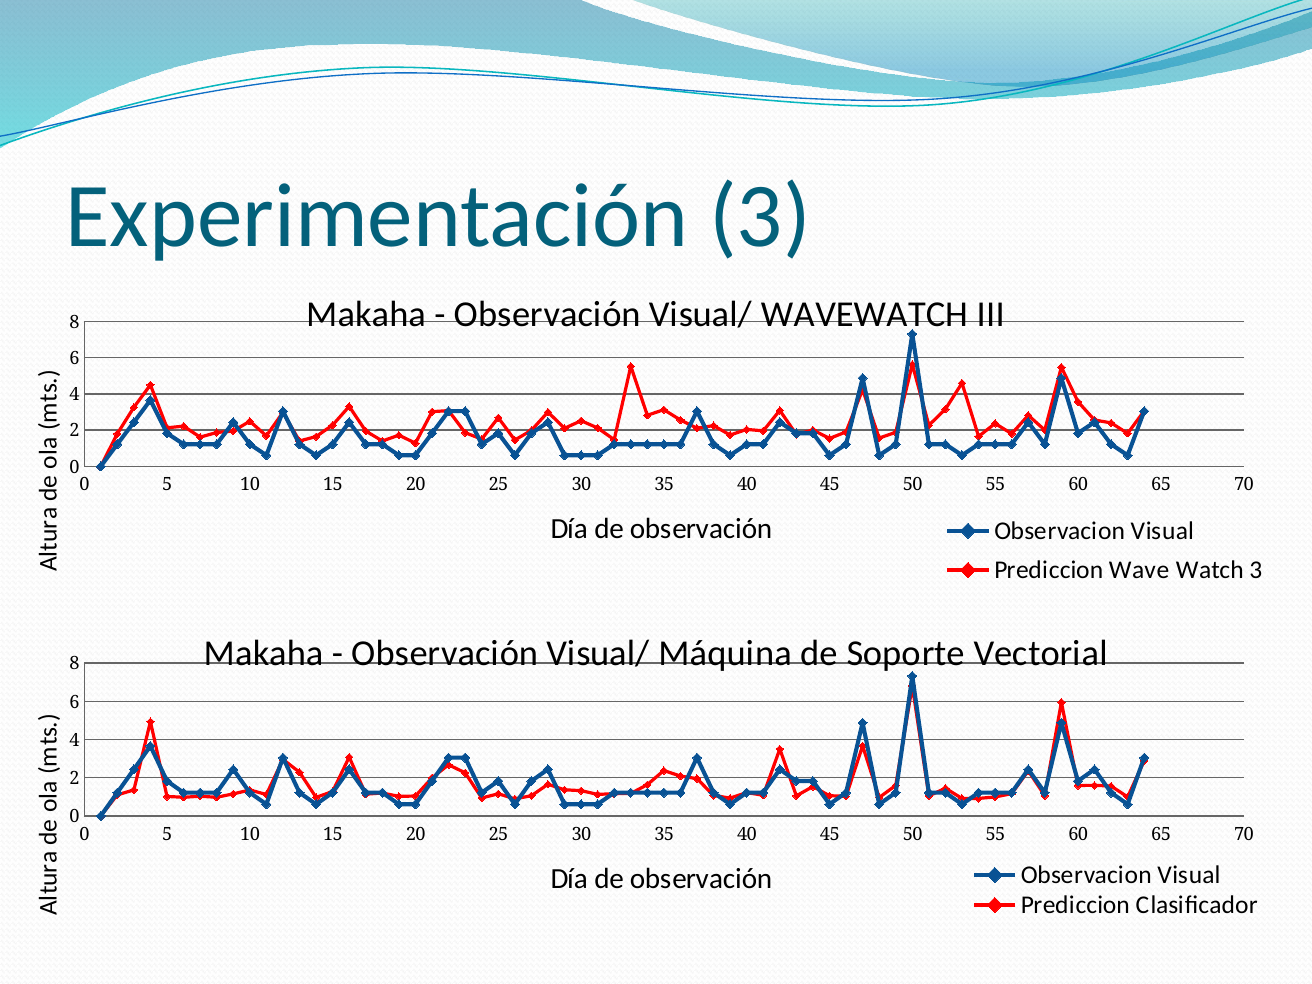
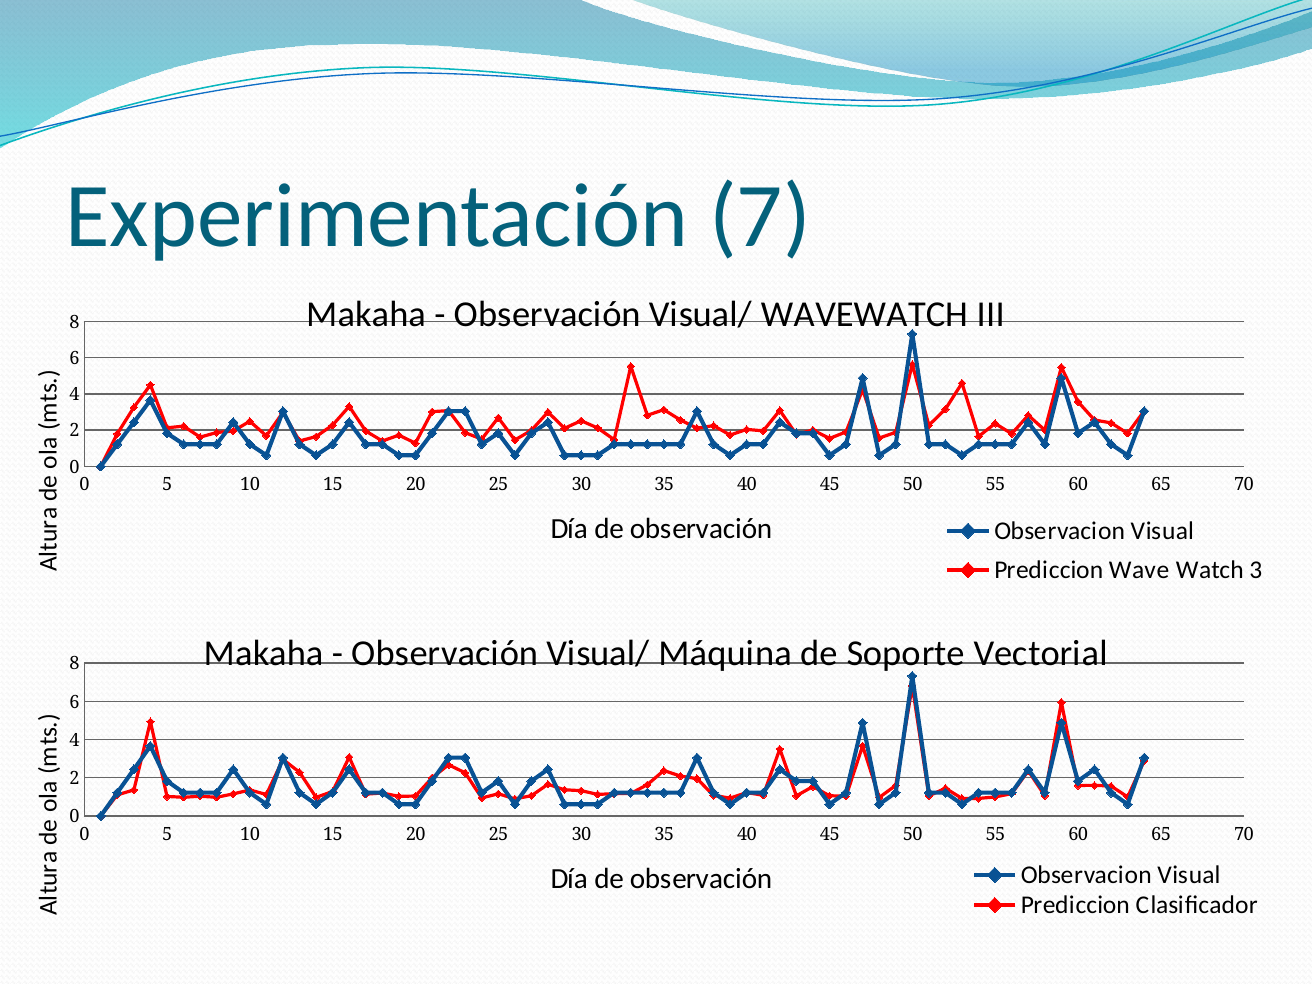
Experimentación 3: 3 -> 7
